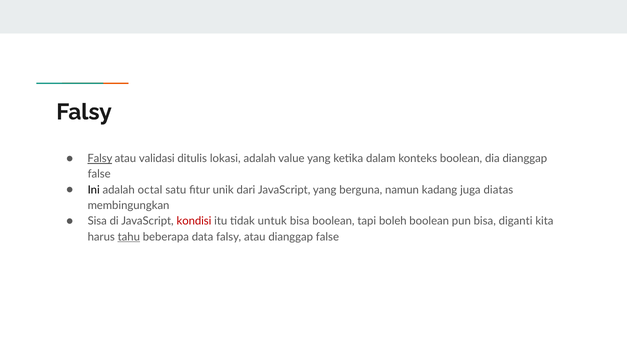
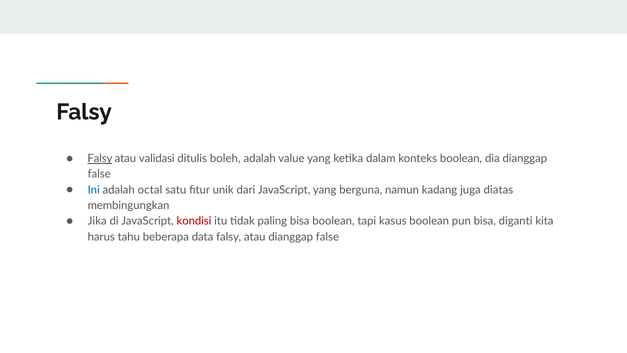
lokasi: lokasi -> boleh
Ini colour: black -> blue
Sisa: Sisa -> Jika
untuk: untuk -> paling
boleh: boleh -> kasus
tahu underline: present -> none
